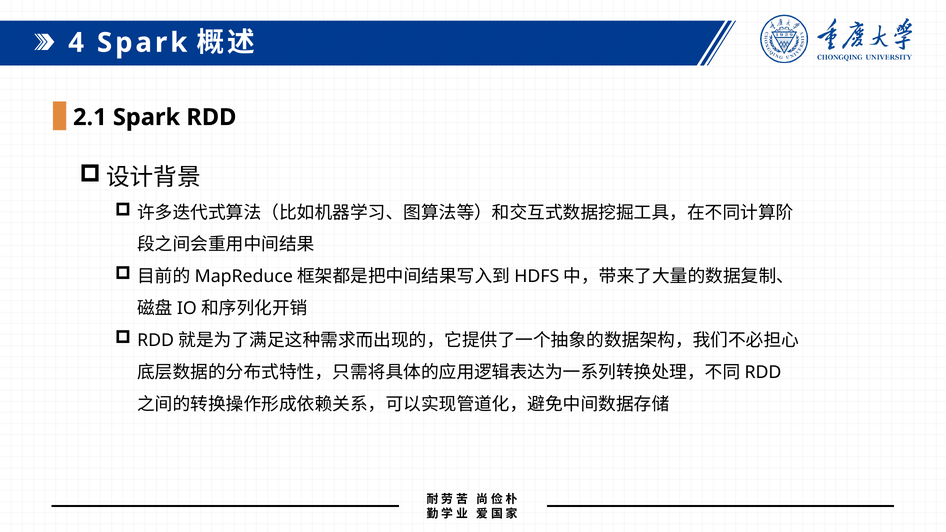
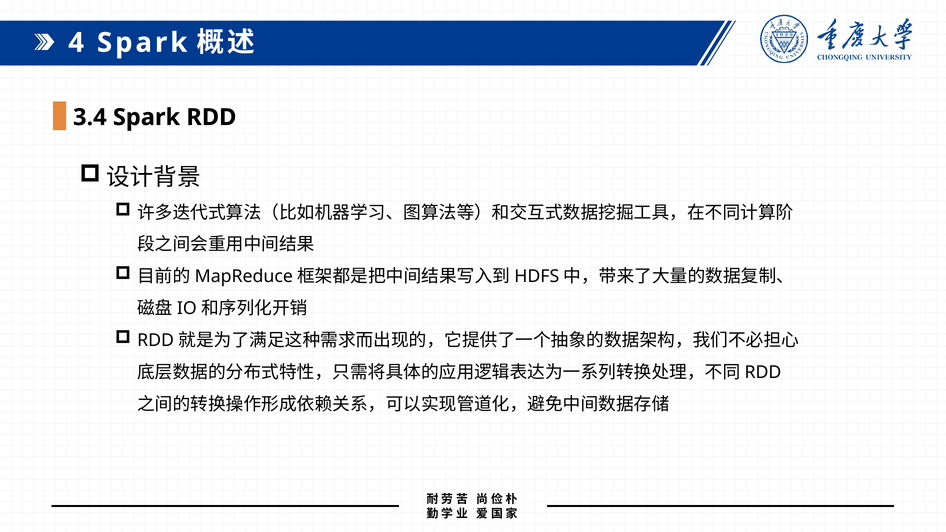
2.1: 2.1 -> 3.4
